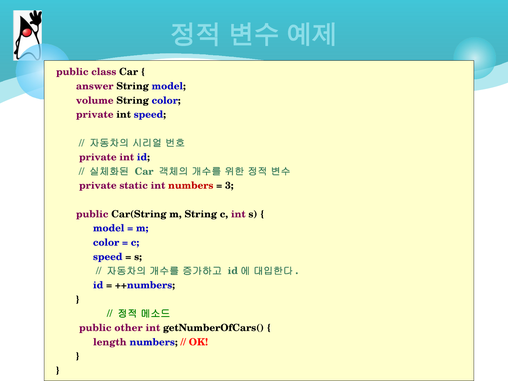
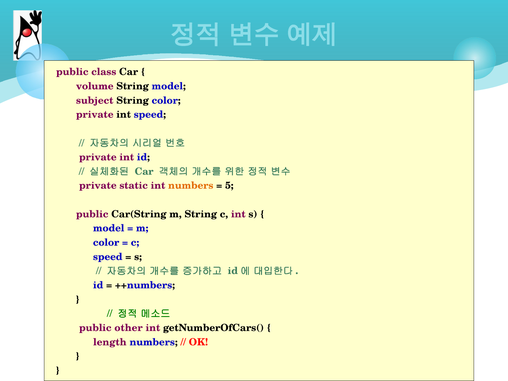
answer: answer -> volume
volume: volume -> subject
numbers at (191, 186) colour: red -> orange
3: 3 -> 5
